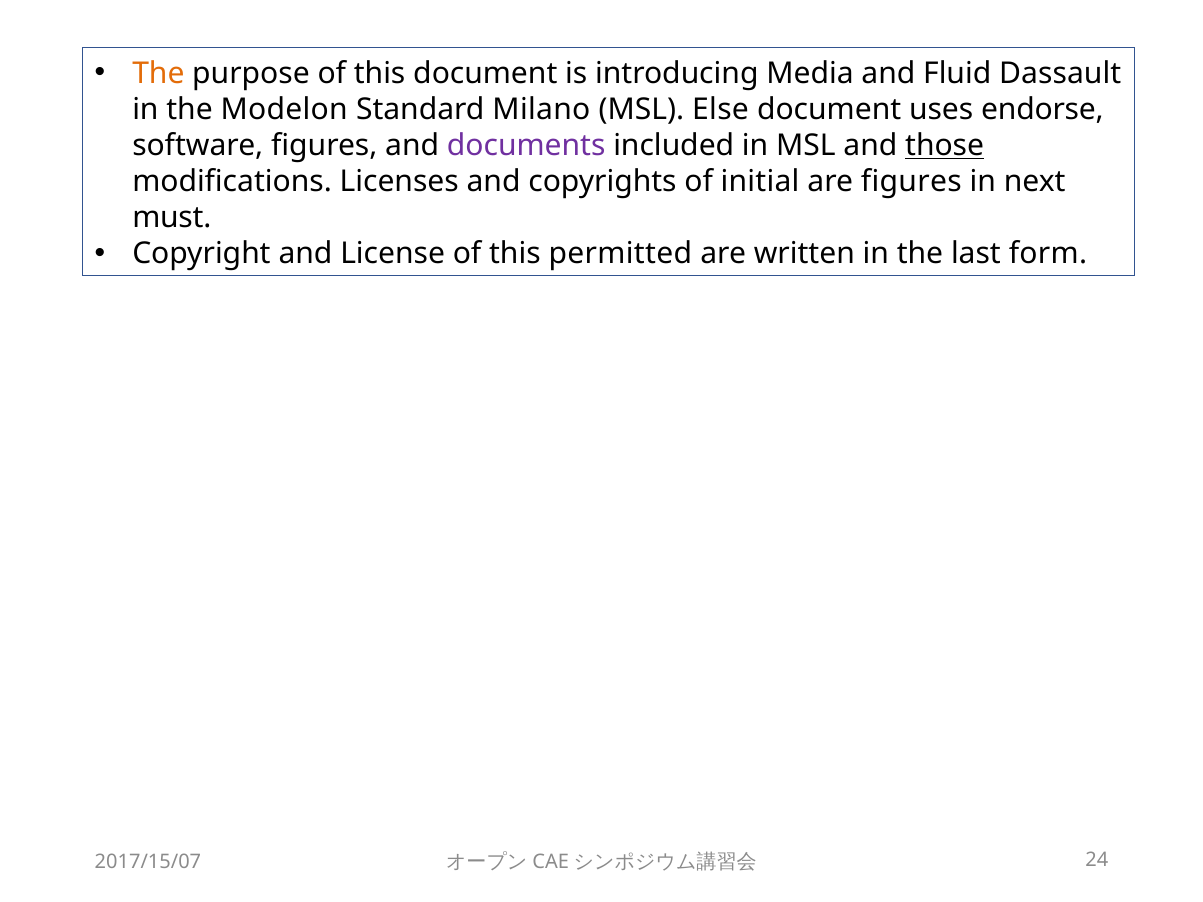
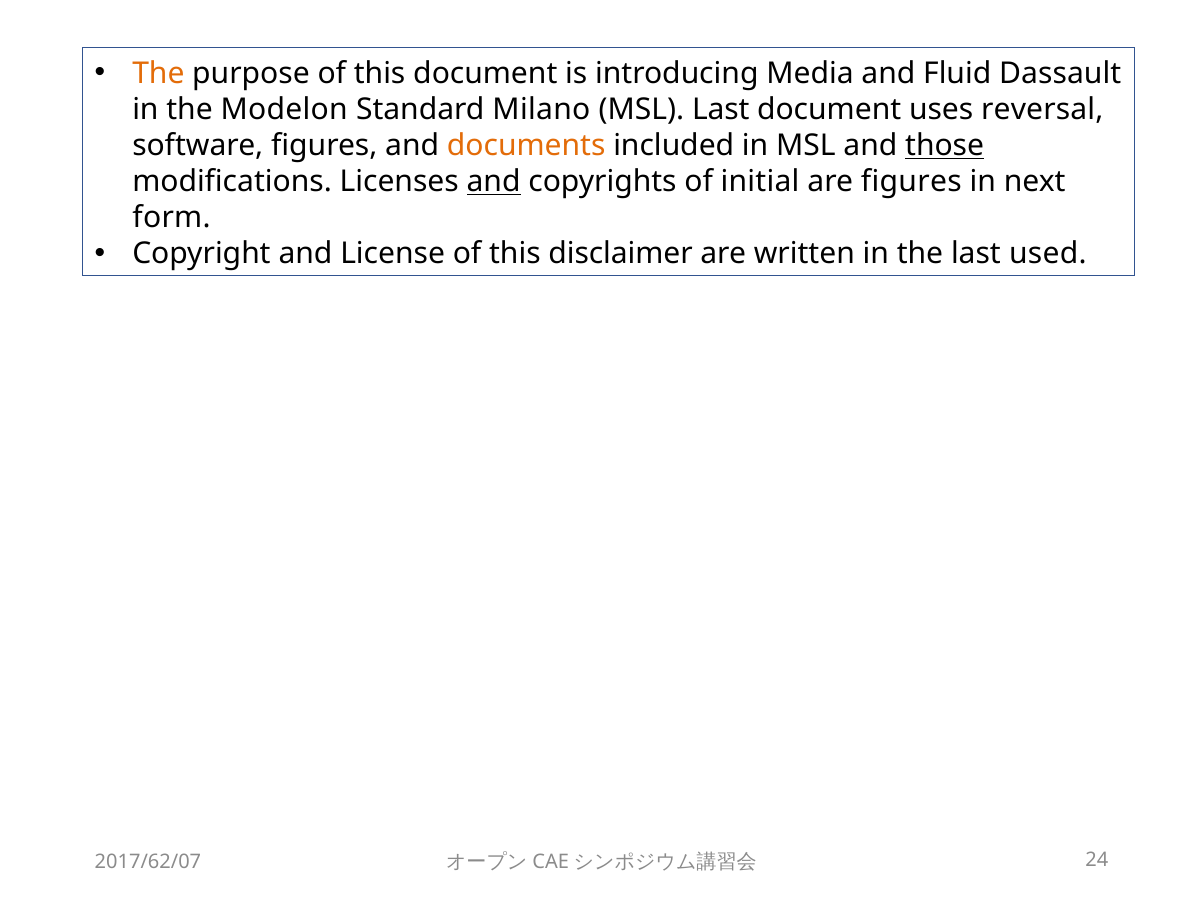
MSL Else: Else -> Last
endorse: endorse -> reversal
documents colour: purple -> orange
and at (494, 182) underline: none -> present
must: must -> form
permitted: permitted -> disclaimer
form: form -> used
2017/15/07: 2017/15/07 -> 2017/62/07
